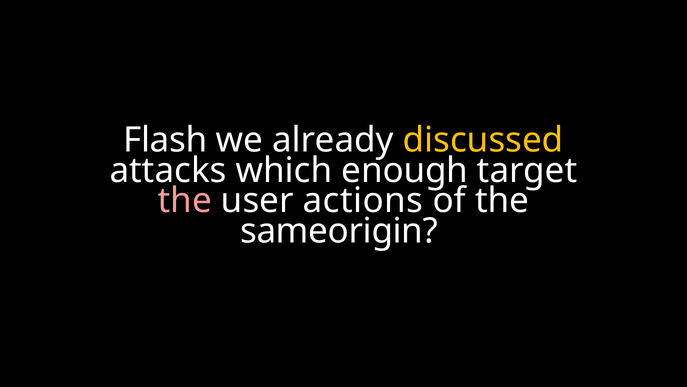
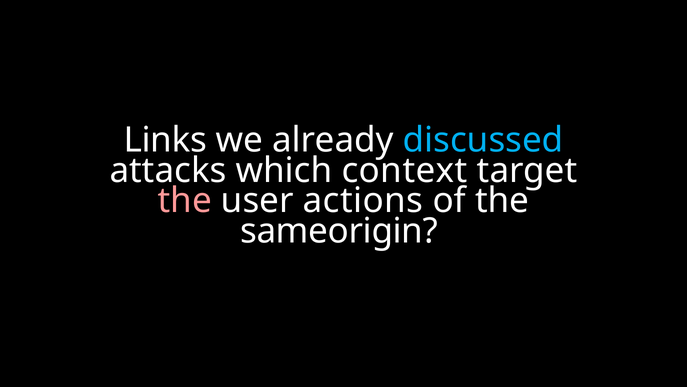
Flash: Flash -> Links
discussed colour: yellow -> light blue
enough: enough -> context
